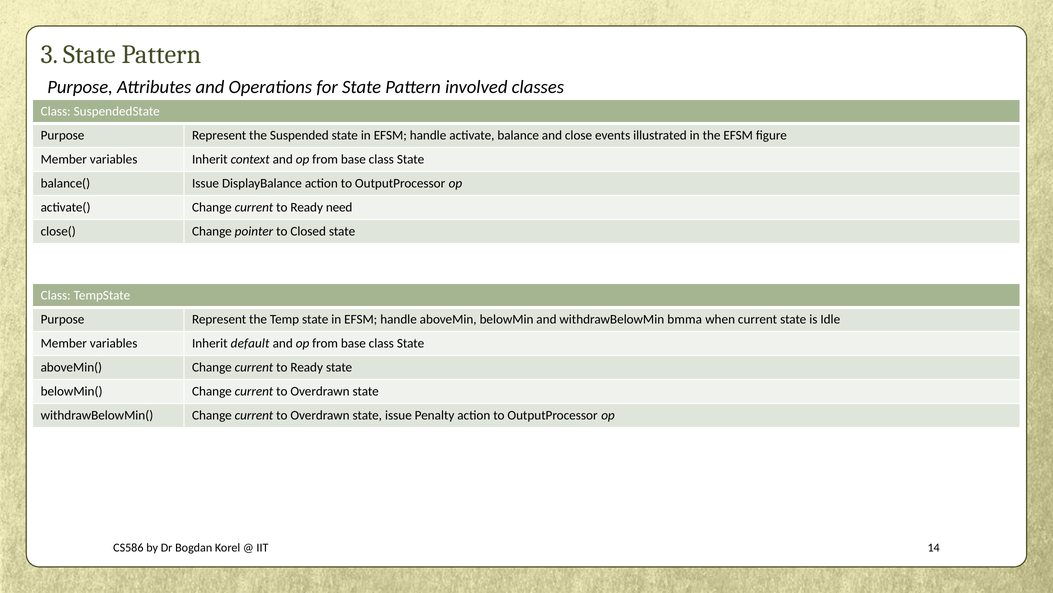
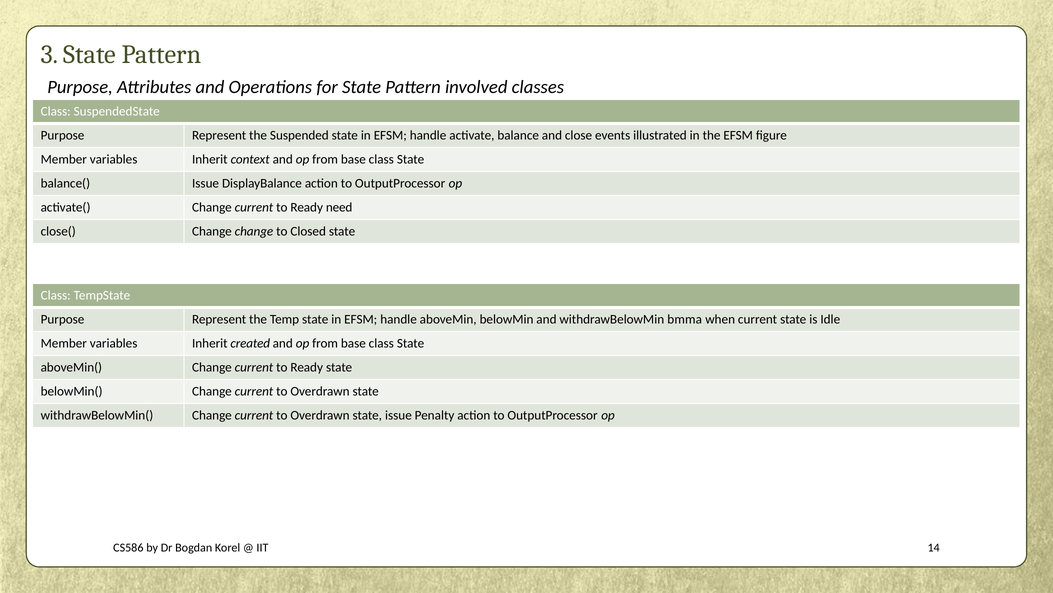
Change pointer: pointer -> change
default: default -> created
